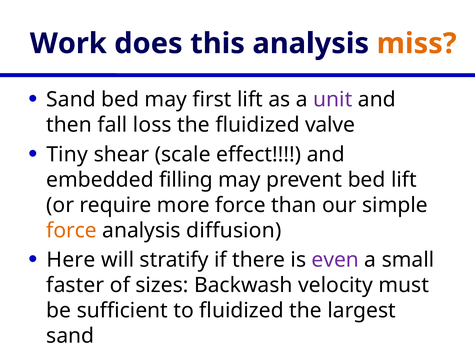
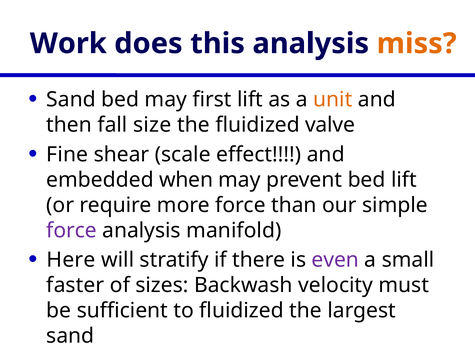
unit colour: purple -> orange
loss: loss -> size
Tiny: Tiny -> Fine
filling: filling -> when
force at (72, 231) colour: orange -> purple
diffusion: diffusion -> manifold
